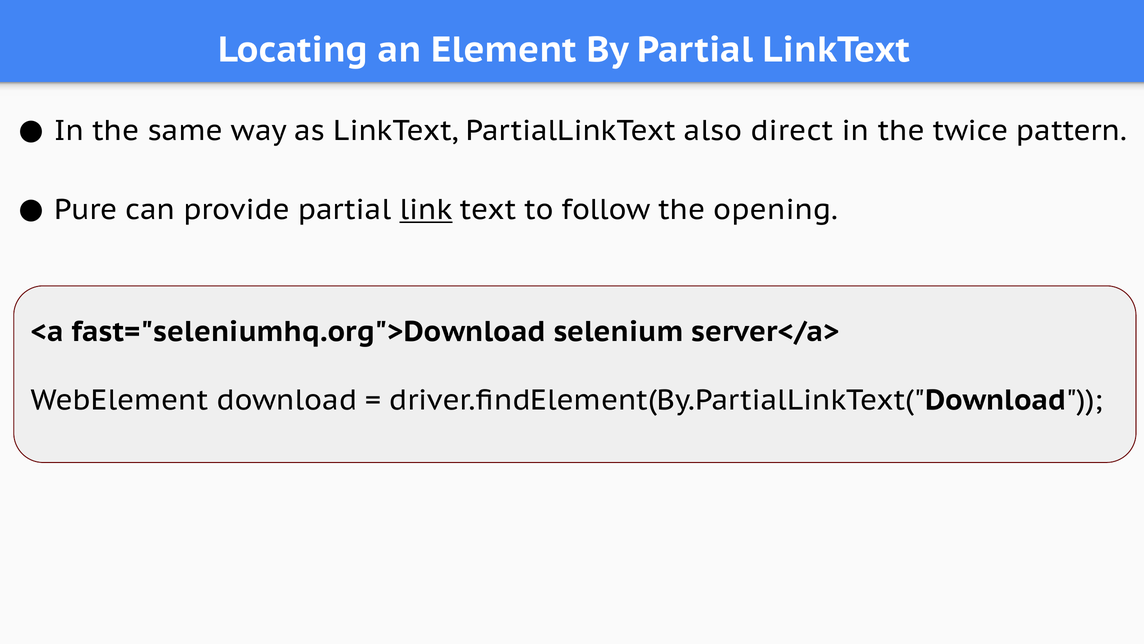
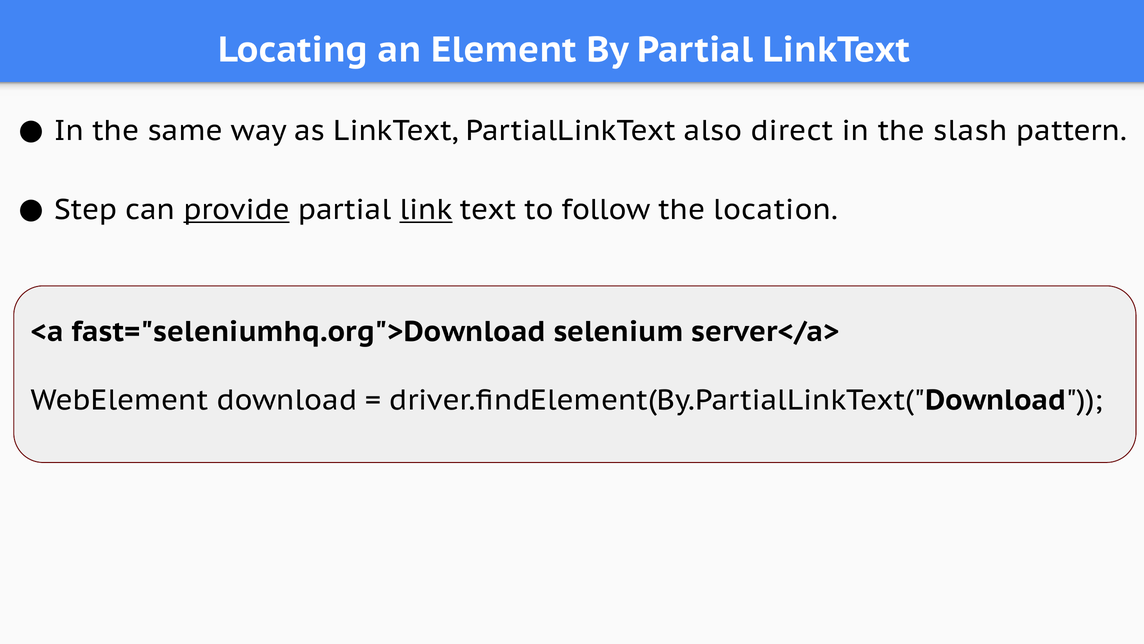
twice: twice -> slash
Pure: Pure -> Step
provide underline: none -> present
opening: opening -> location
